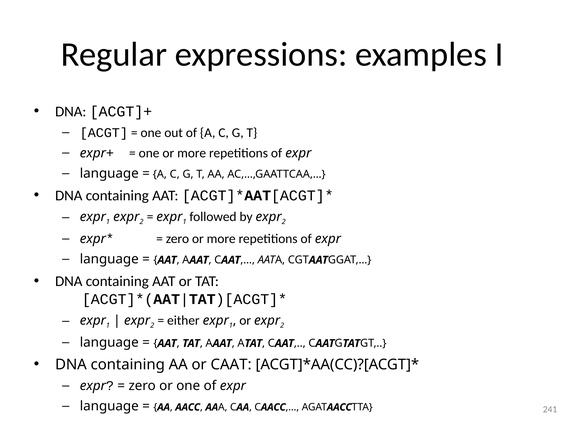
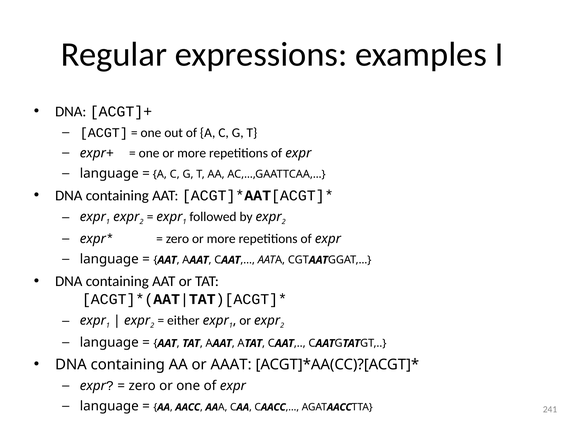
or CAAT: CAAT -> AAAT
